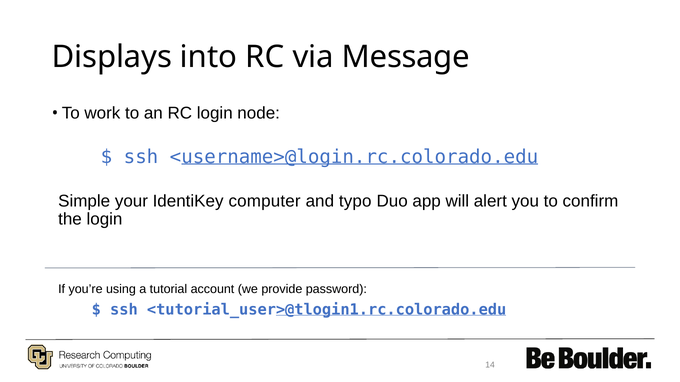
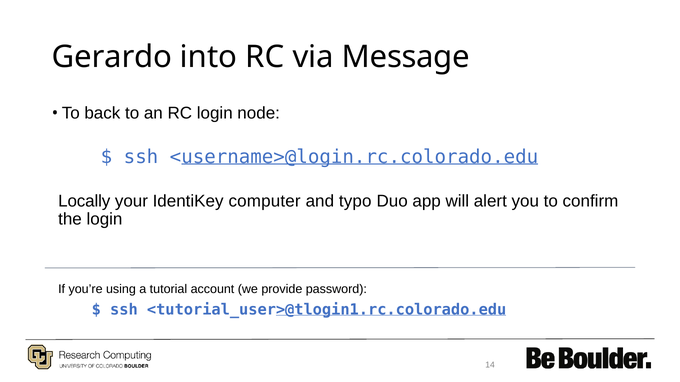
Displays: Displays -> Gerardo
work: work -> back
Simple: Simple -> Locally
